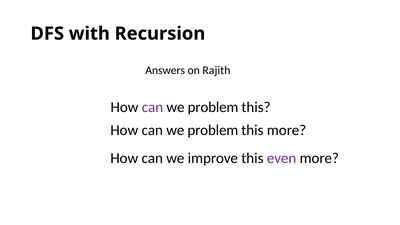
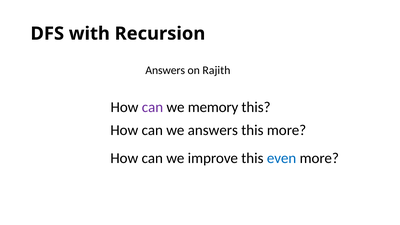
problem at (213, 107): problem -> memory
problem at (213, 130): problem -> answers
even colour: purple -> blue
